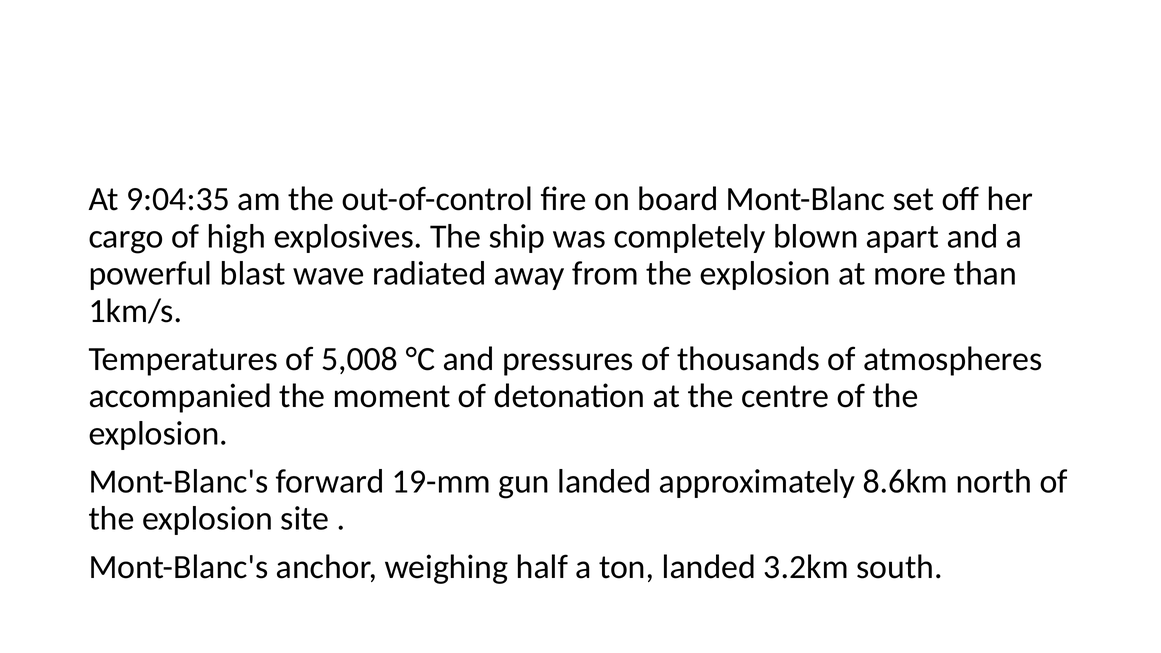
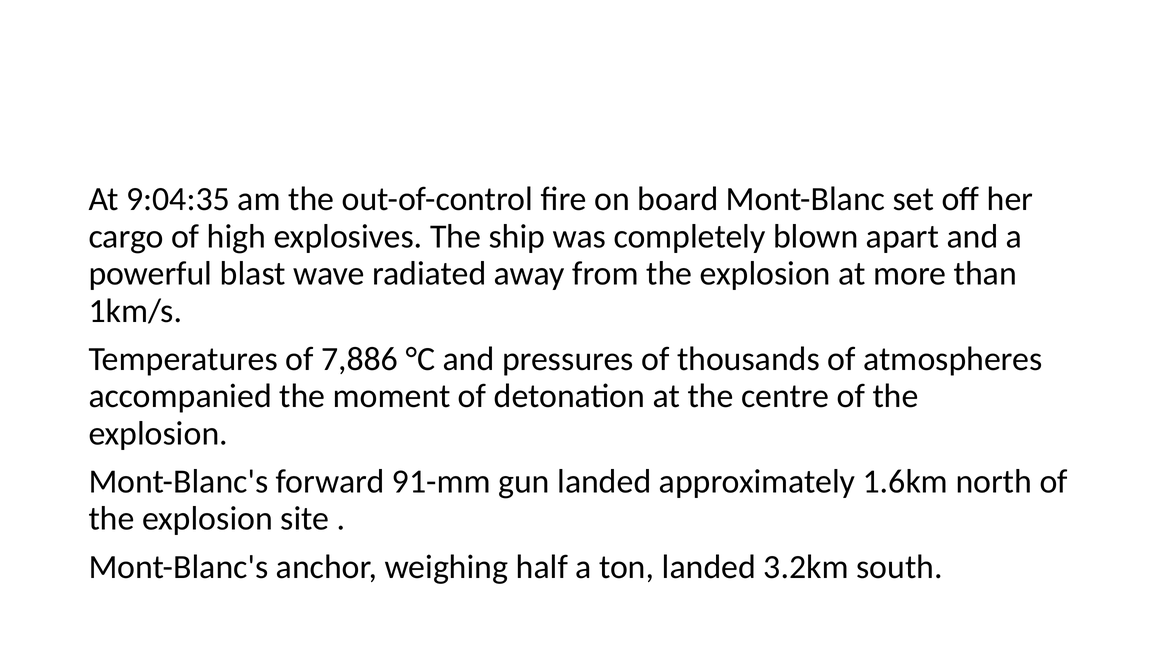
5,008: 5,008 -> 7,886
19-mm: 19-mm -> 91-mm
8.6km: 8.6km -> 1.6km
